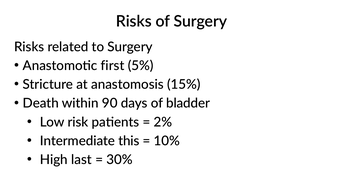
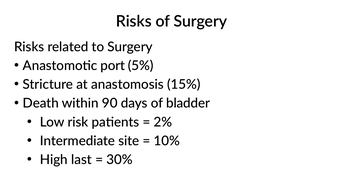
first: first -> port
this: this -> site
